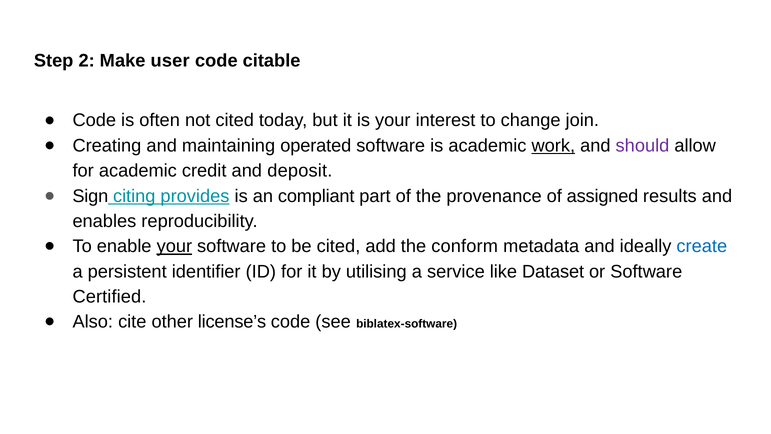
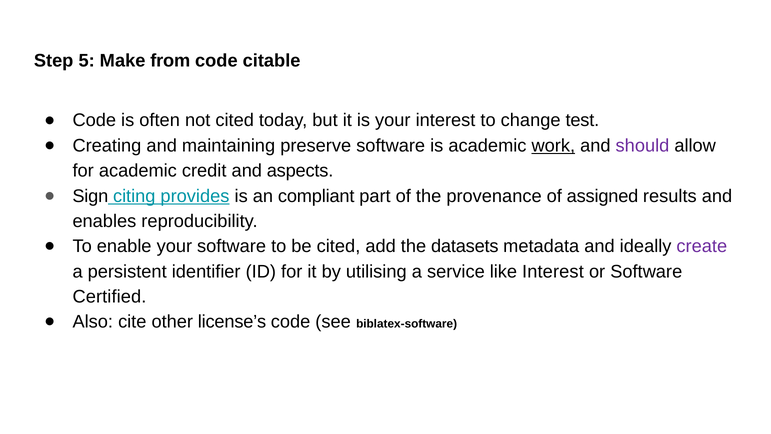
2: 2 -> 5
user: user -> from
join: join -> test
operated: operated -> preserve
deposit: deposit -> aspects
your at (174, 246) underline: present -> none
conform: conform -> datasets
create colour: blue -> purple
like Dataset: Dataset -> Interest
